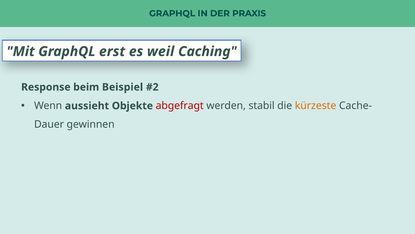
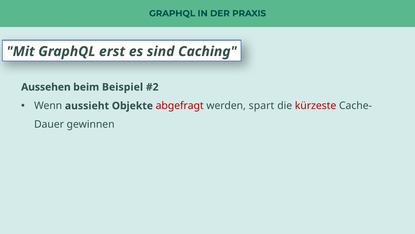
weil: weil -> sind
Response: Response -> Aussehen
stabil: stabil -> spart
kürzeste colour: orange -> red
